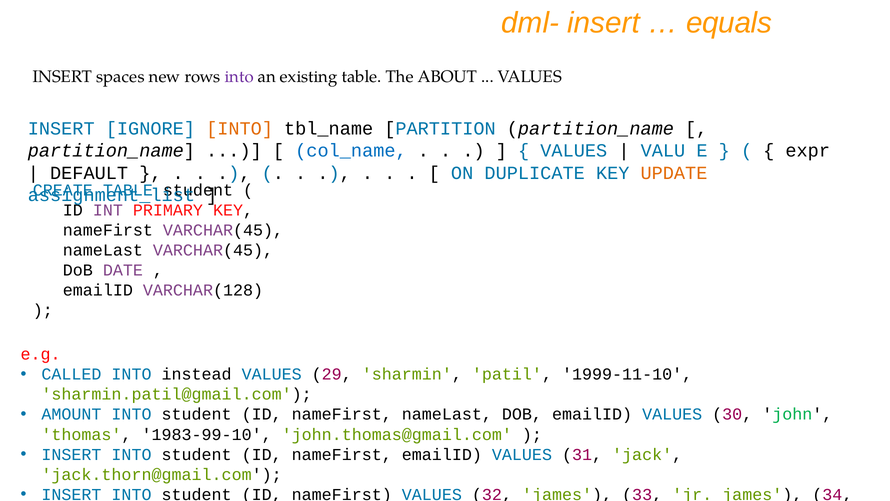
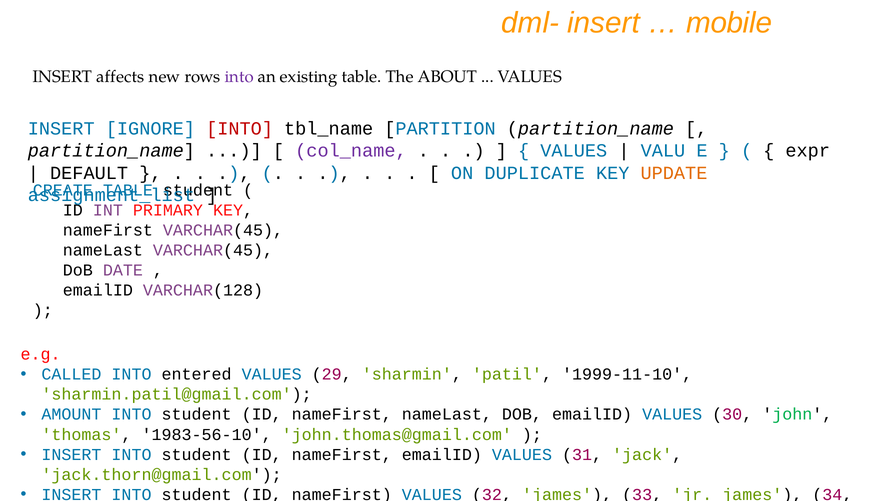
equals: equals -> mobile
spaces: spaces -> affects
INTO at (240, 128) colour: orange -> red
col_name colour: blue -> purple
instead: instead -> entered
1983-99-10: 1983-99-10 -> 1983-56-10
